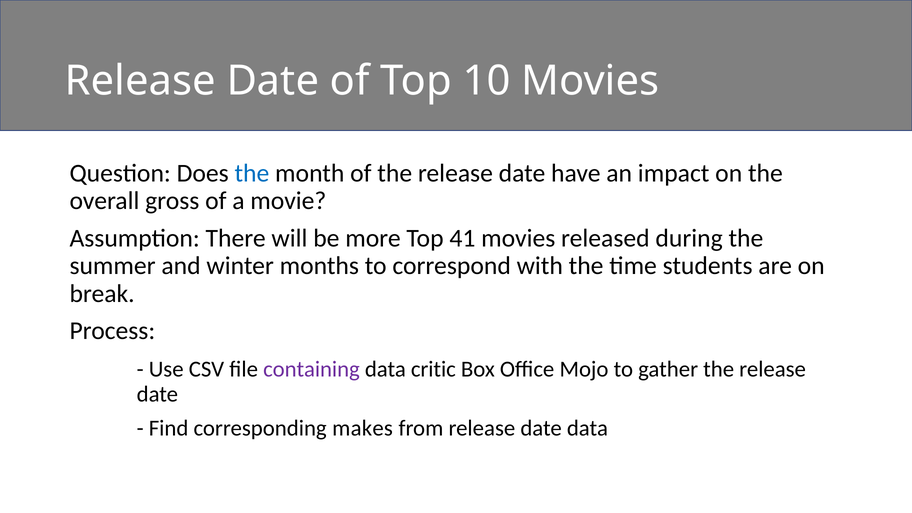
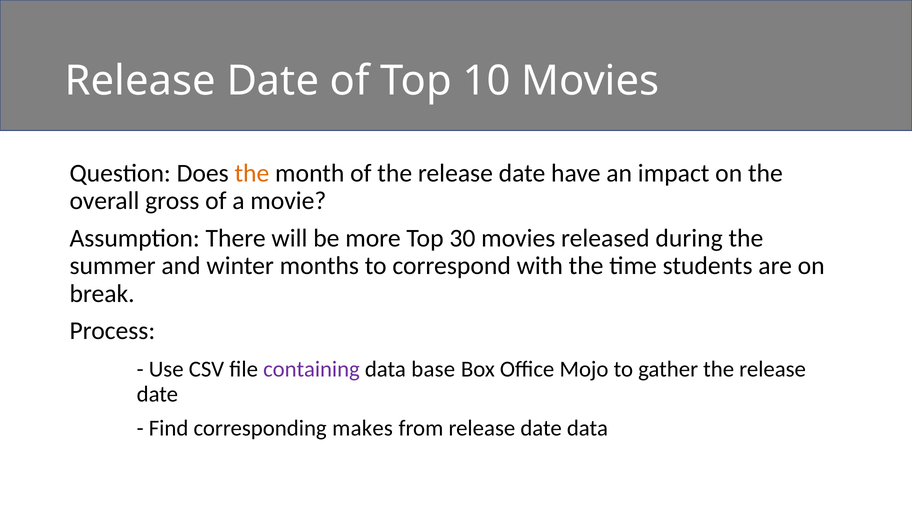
the at (252, 173) colour: blue -> orange
41: 41 -> 30
critic: critic -> base
